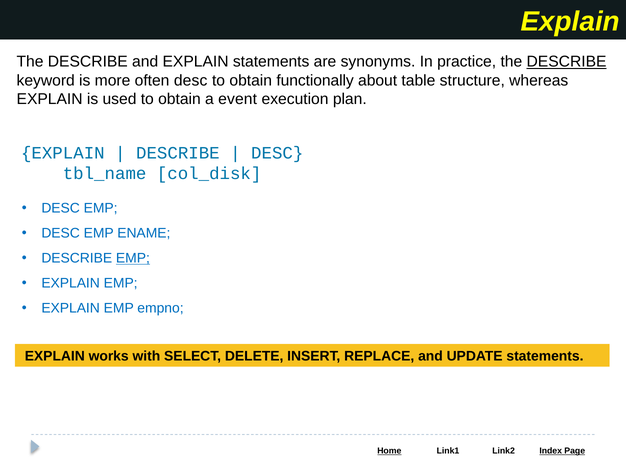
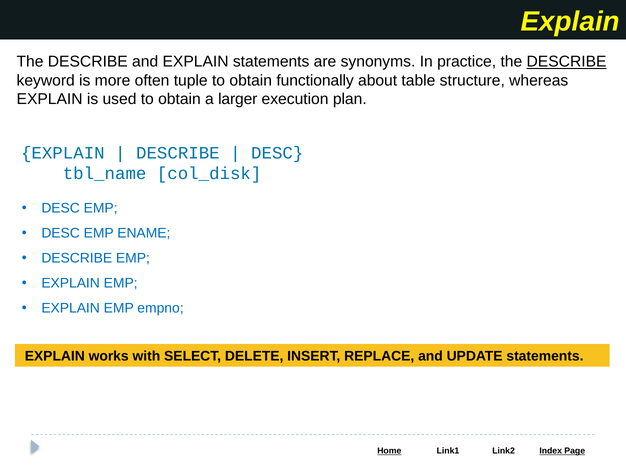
often desc: desc -> tuple
event: event -> larger
EMP at (133, 259) underline: present -> none
